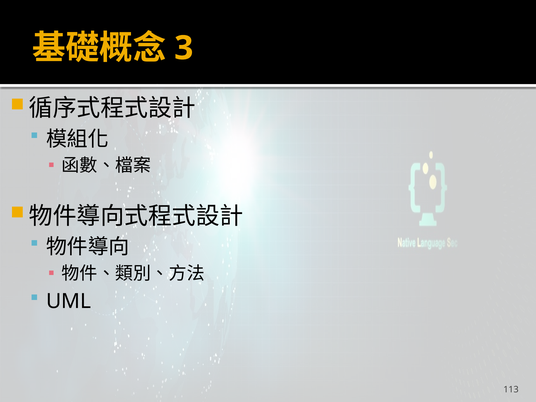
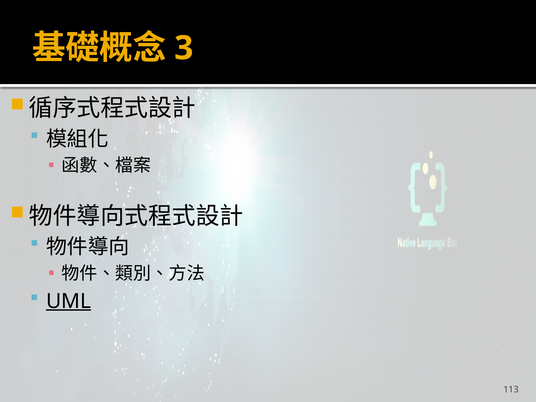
UML underline: none -> present
